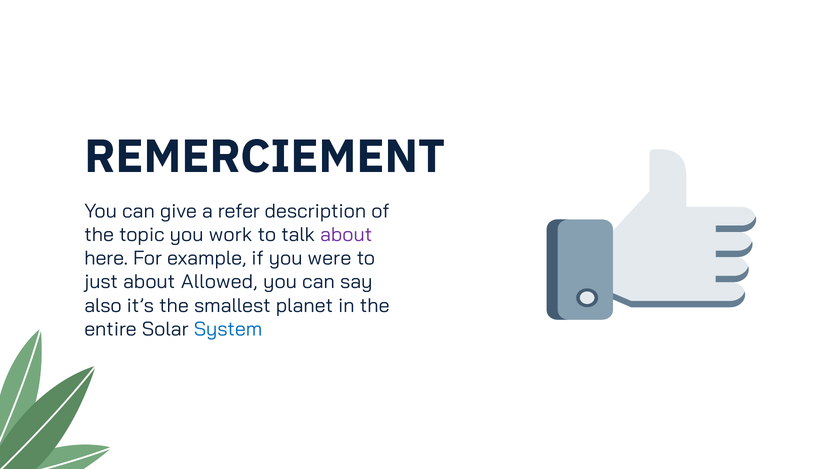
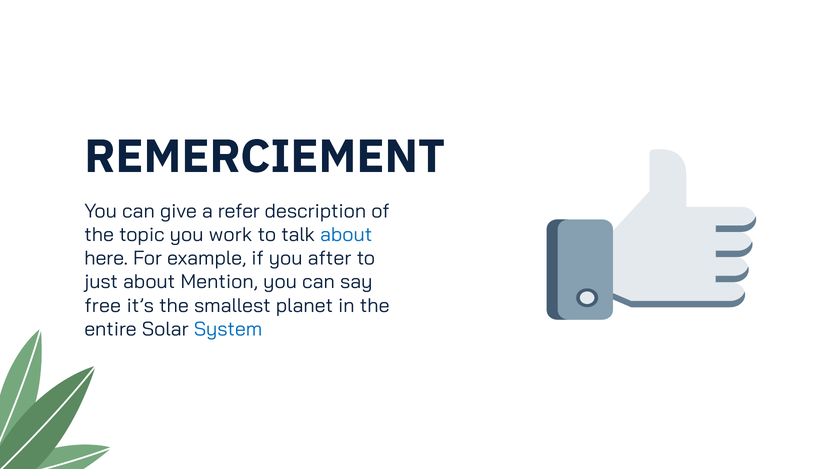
about at (346, 235) colour: purple -> blue
were: were -> after
Allowed: Allowed -> Mention
also: also -> free
